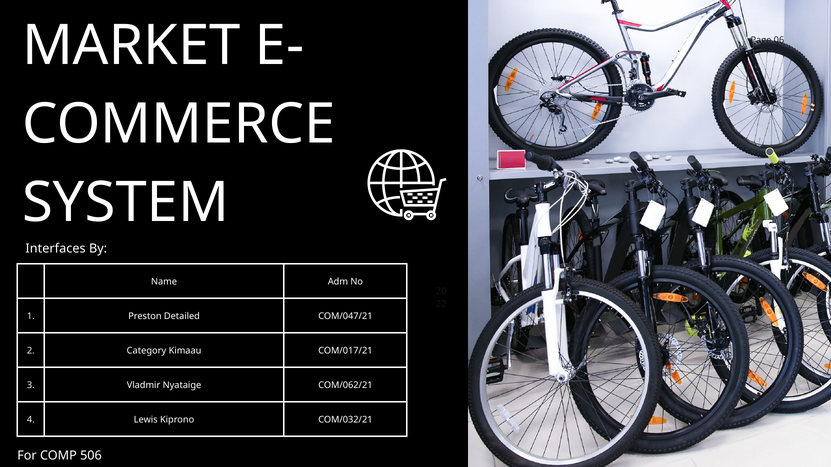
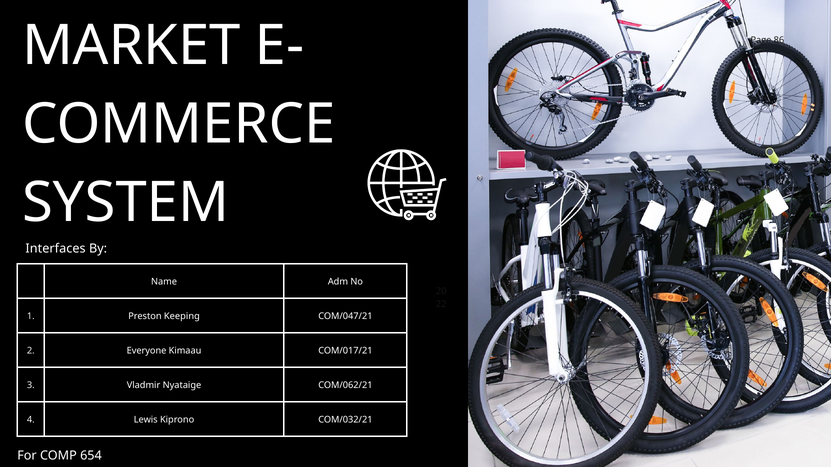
06: 06 -> 86
Detailed: Detailed -> Keeping
Category: Category -> Everyone
506: 506 -> 654
